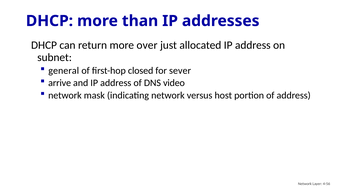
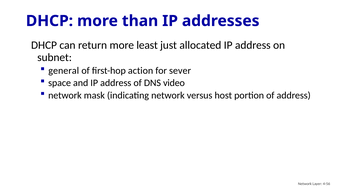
over: over -> least
closed: closed -> action
arrive: arrive -> space
